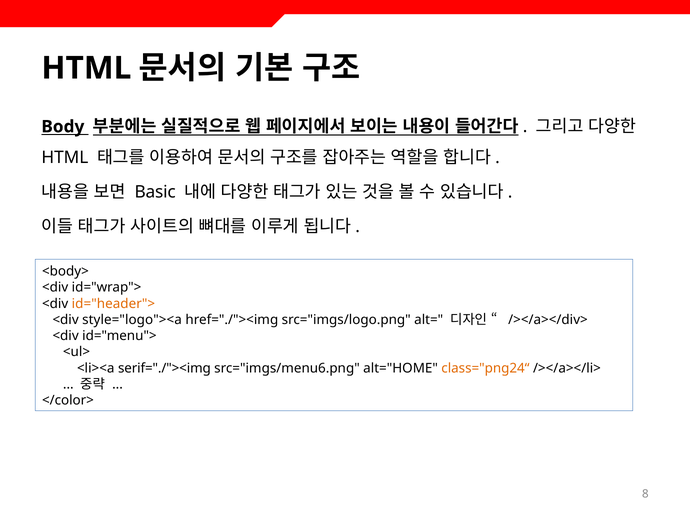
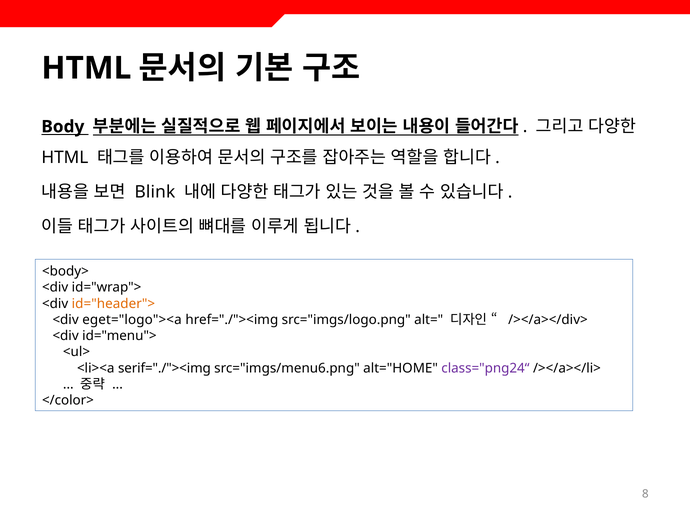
Basic: Basic -> Blink
style="logo"><a: style="logo"><a -> eget="logo"><a
class="png24“ colour: orange -> purple
